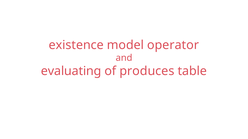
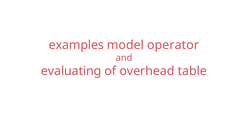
existence: existence -> examples
produces: produces -> overhead
